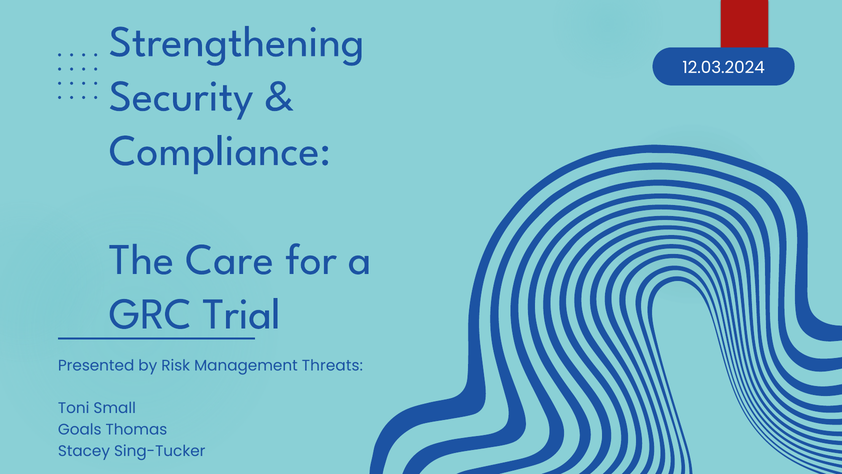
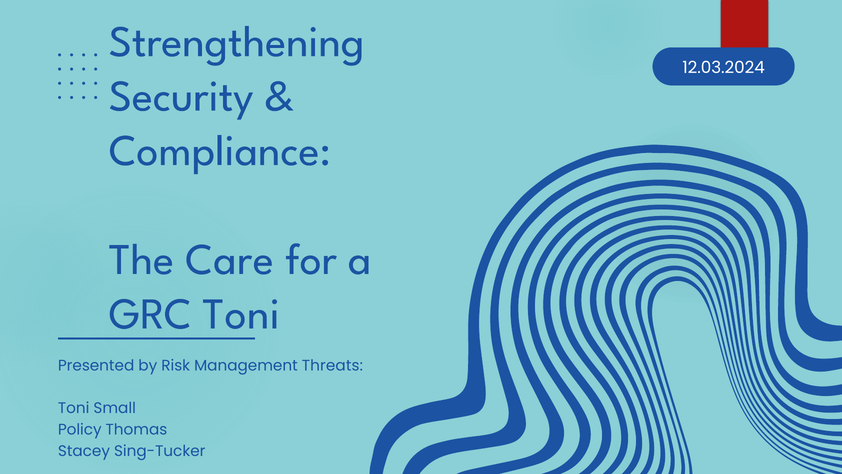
GRC Trial: Trial -> Toni
Goals: Goals -> Policy
